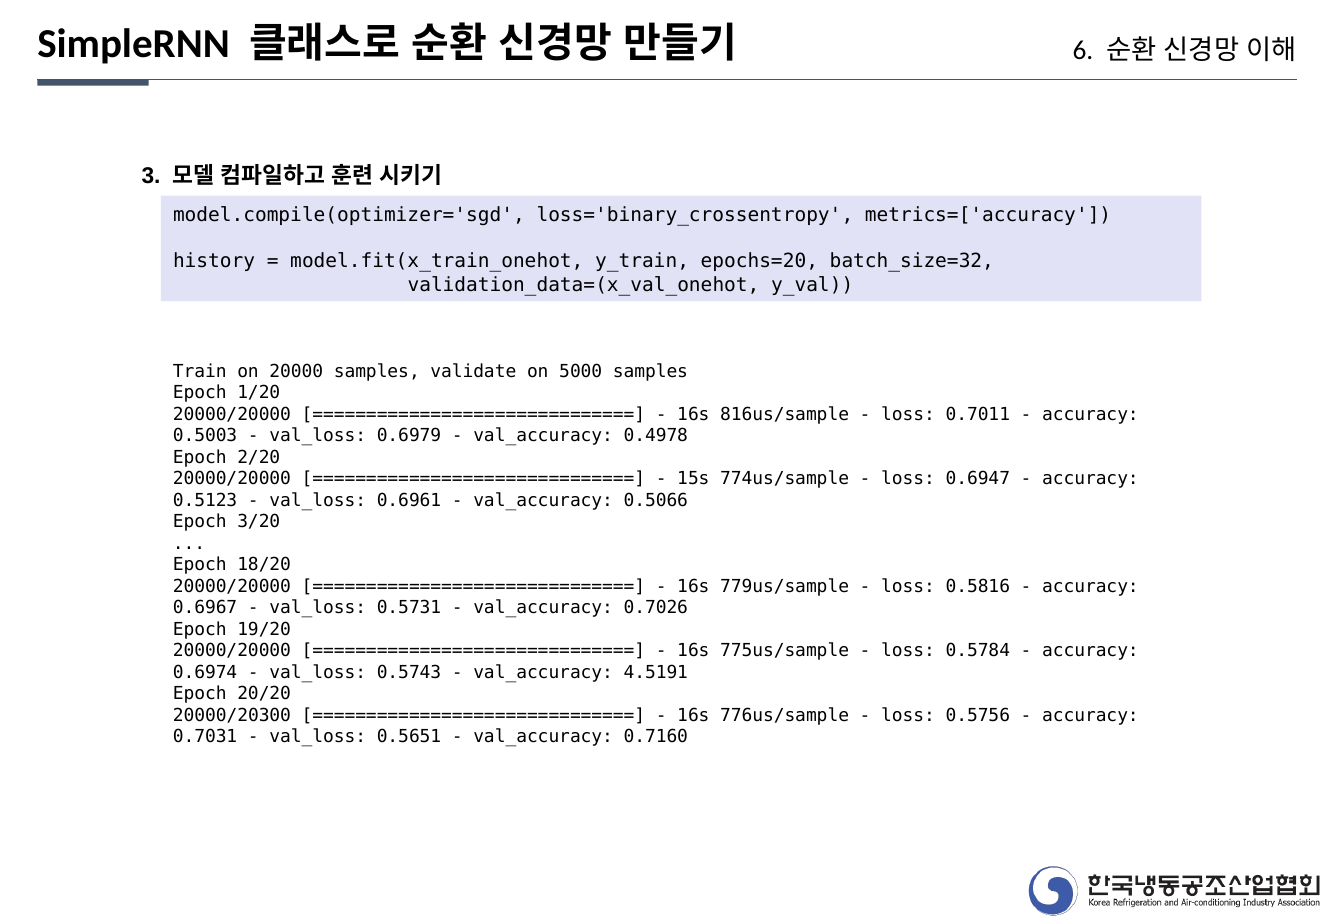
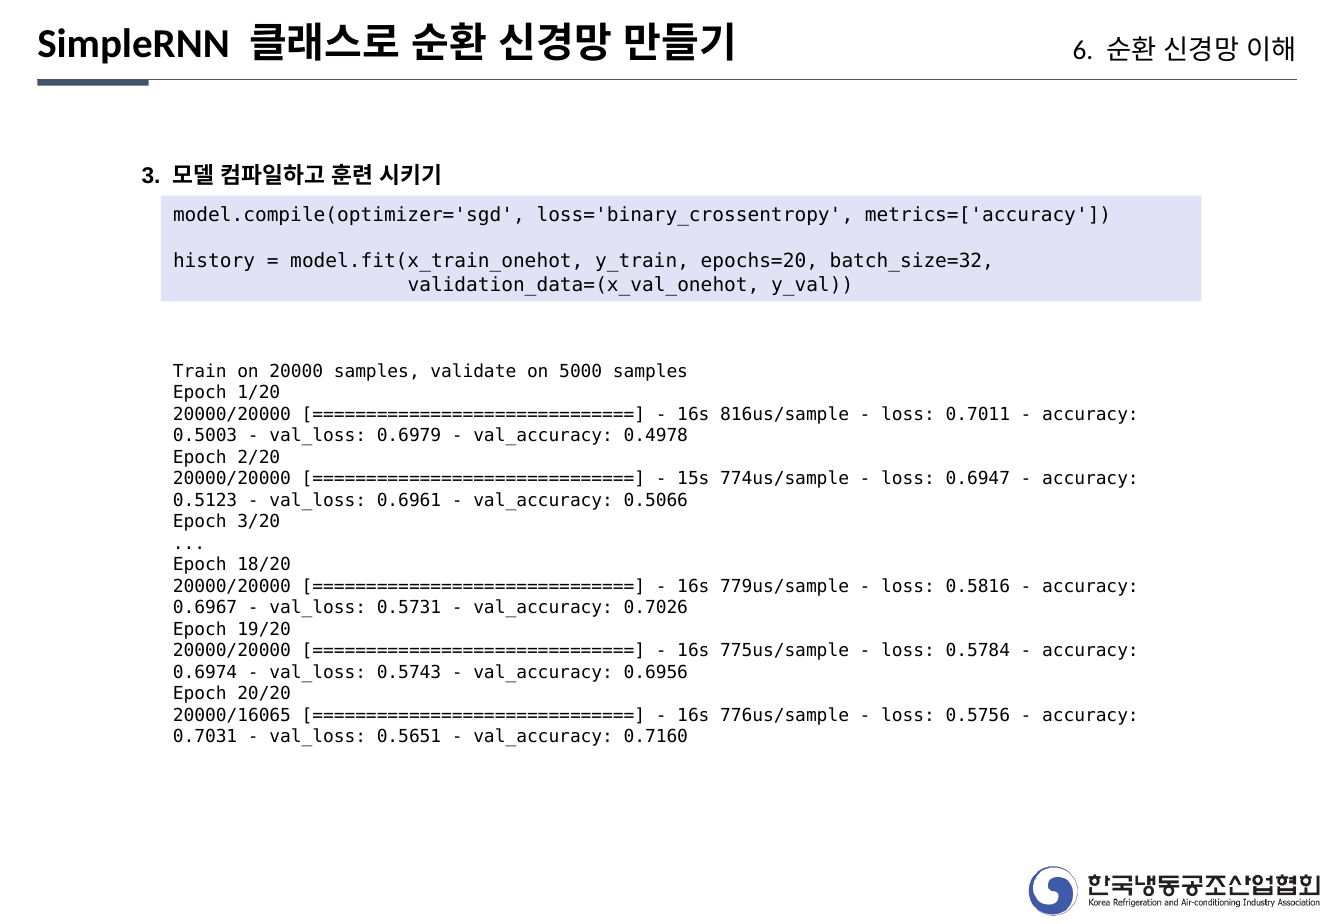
4.5191: 4.5191 -> 0.6956
20000/20300: 20000/20300 -> 20000/16065
